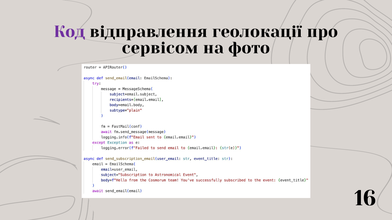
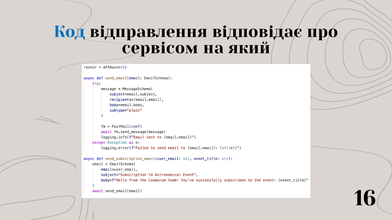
Код colour: purple -> blue
геолокації: геолокації -> відповідає
фото: фото -> який
